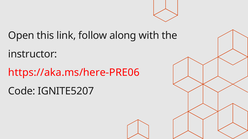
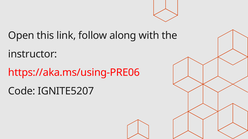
https://aka.ms/here-PRE06: https://aka.ms/here-PRE06 -> https://aka.ms/using-PRE06
